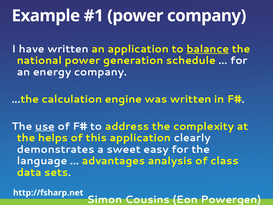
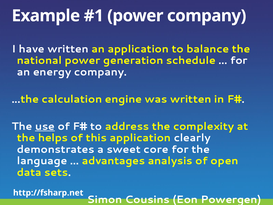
balance underline: present -> none
easy: easy -> core
class: class -> open
